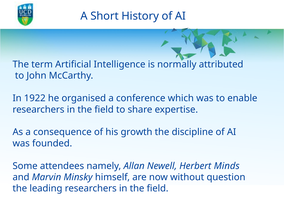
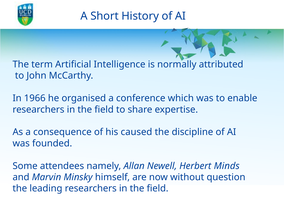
1922: 1922 -> 1966
growth: growth -> caused
